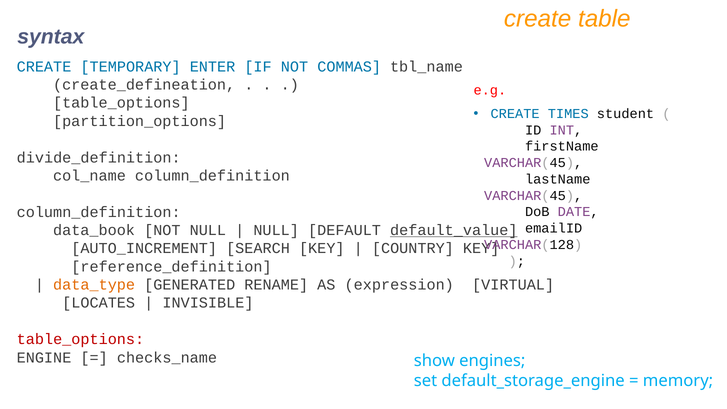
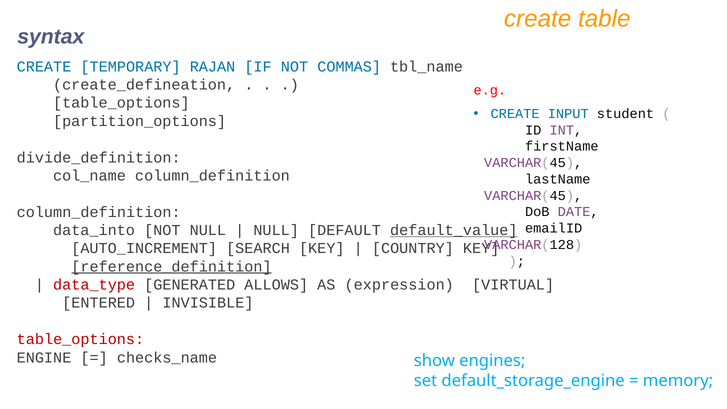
ENTER: ENTER -> RAJAN
TIMES: TIMES -> INPUT
data_book: data_book -> data_into
reference_definition underline: none -> present
data_type colour: orange -> red
RENAME: RENAME -> ALLOWS
LOCATES: LOCATES -> ENTERED
